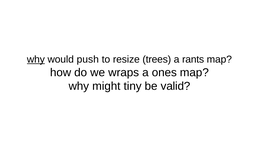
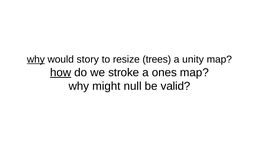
push: push -> story
rants: rants -> unity
how underline: none -> present
wraps: wraps -> stroke
tiny: tiny -> null
